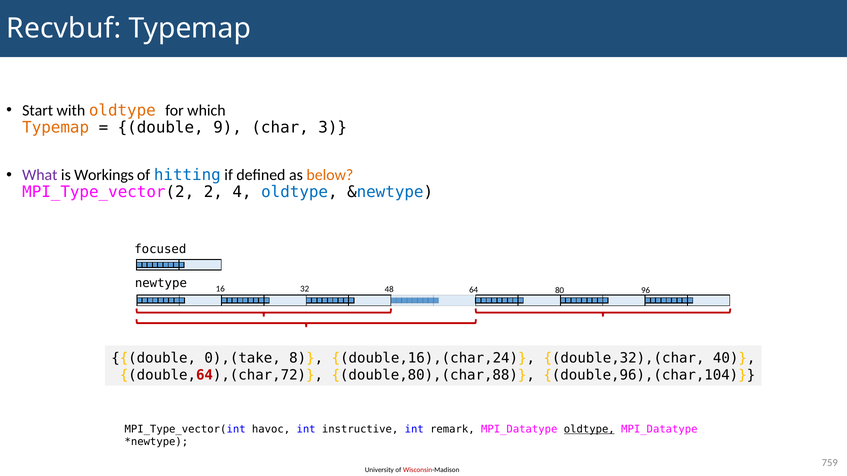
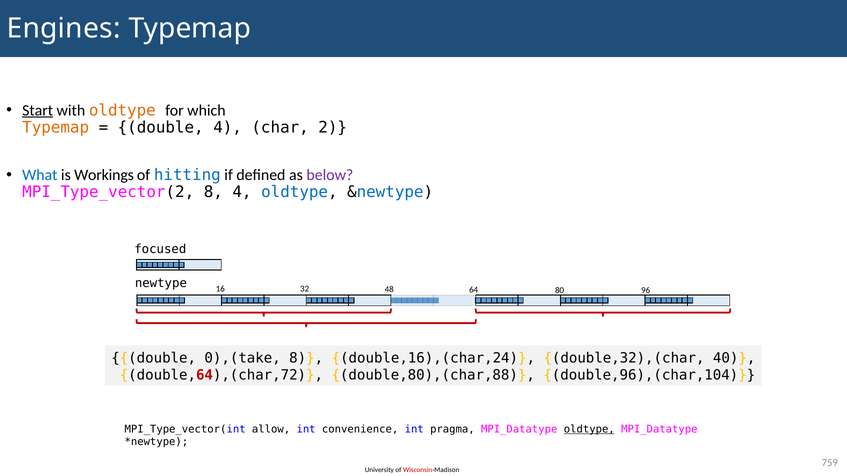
Recvbuf: Recvbuf -> Engines
Start underline: none -> present
double 9: 9 -> 4
3: 3 -> 2
What colour: purple -> blue
below colour: orange -> purple
MPI_Type_vector(2 2: 2 -> 8
havoc: havoc -> allow
instructive: instructive -> convenience
remark: remark -> pragma
